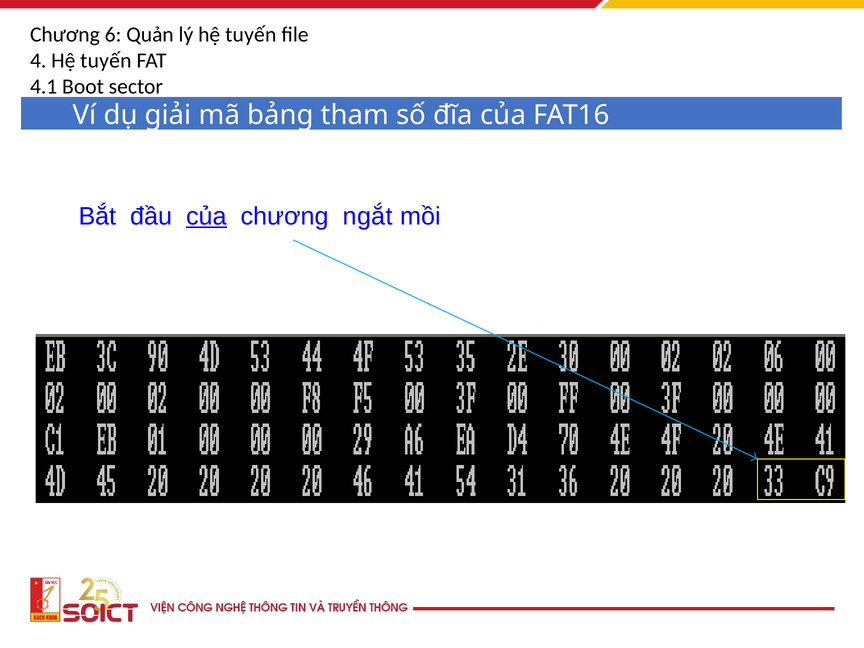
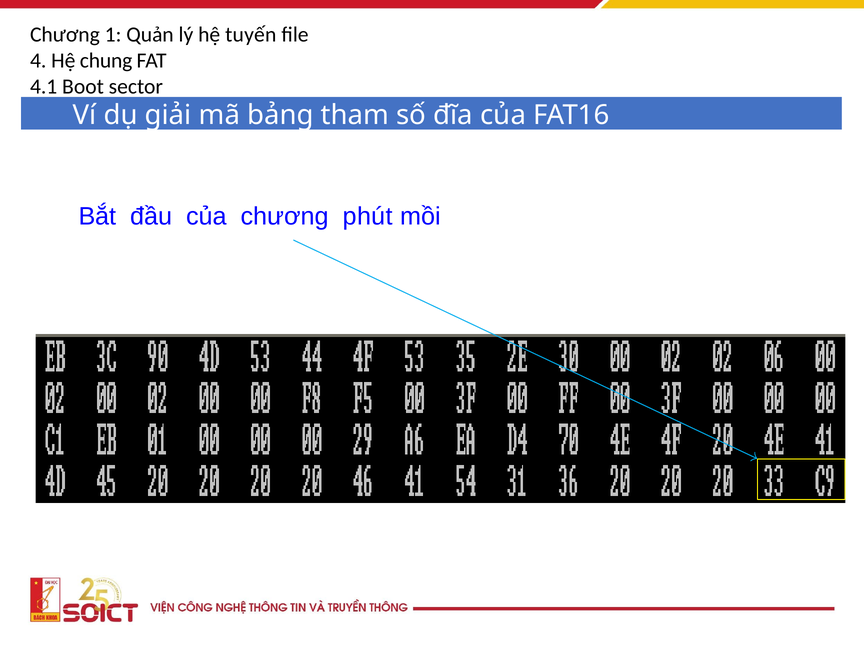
6: 6 -> 1
4 Hệ tuyến: tuyến -> chung
của at (206, 217) underline: present -> none
ngắt: ngắt -> phút
